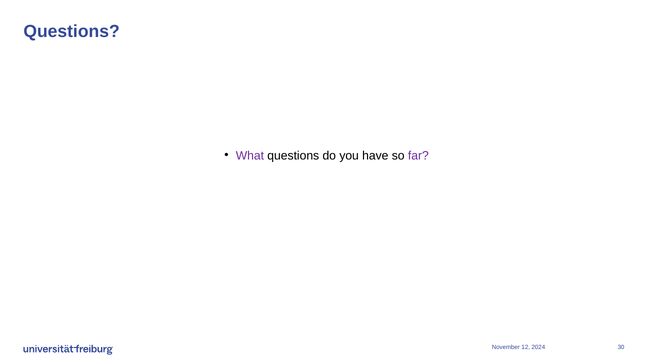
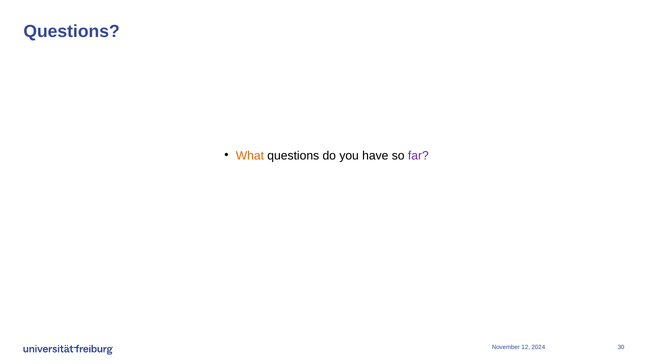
What colour: purple -> orange
